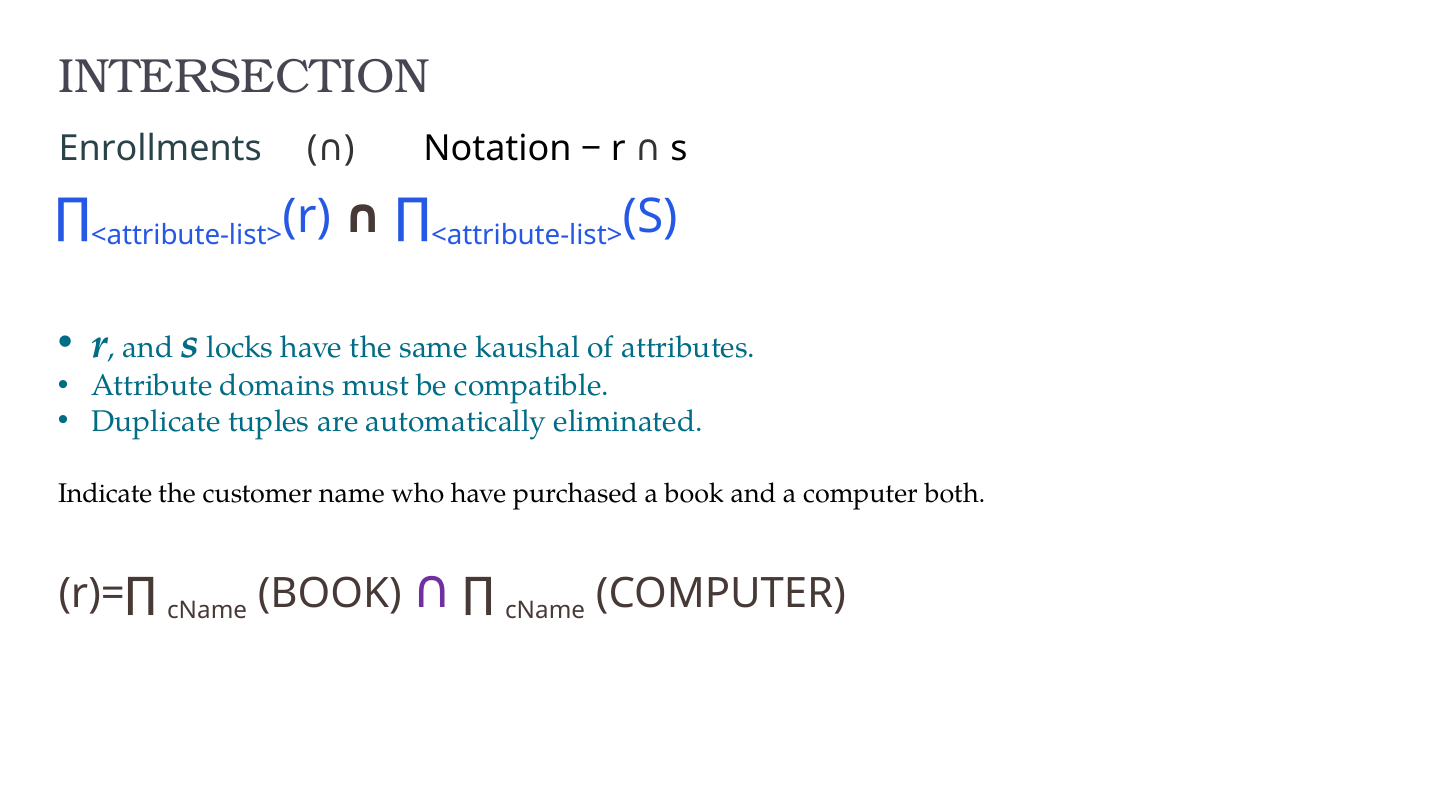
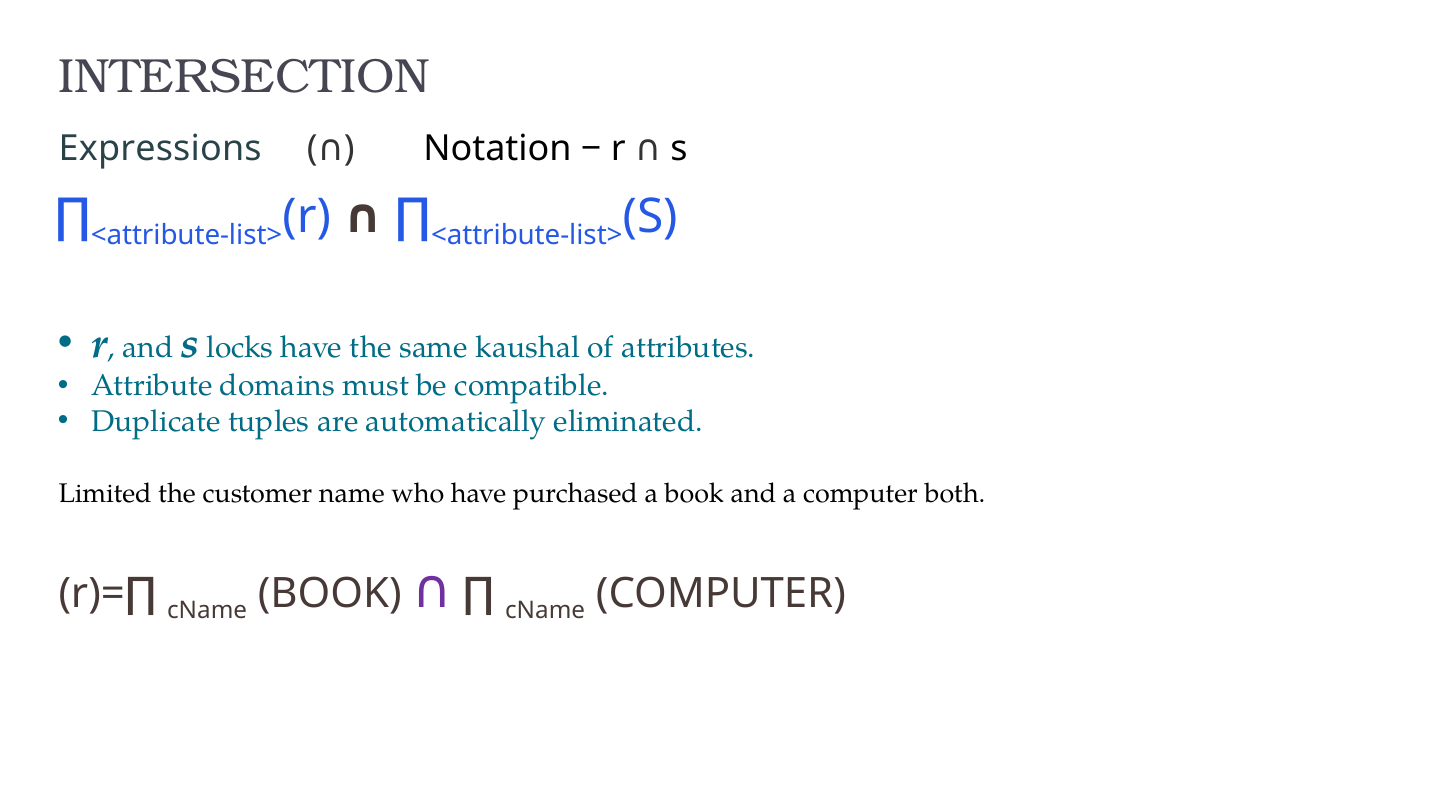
Enrollments: Enrollments -> Expressions
Indicate: Indicate -> Limited
